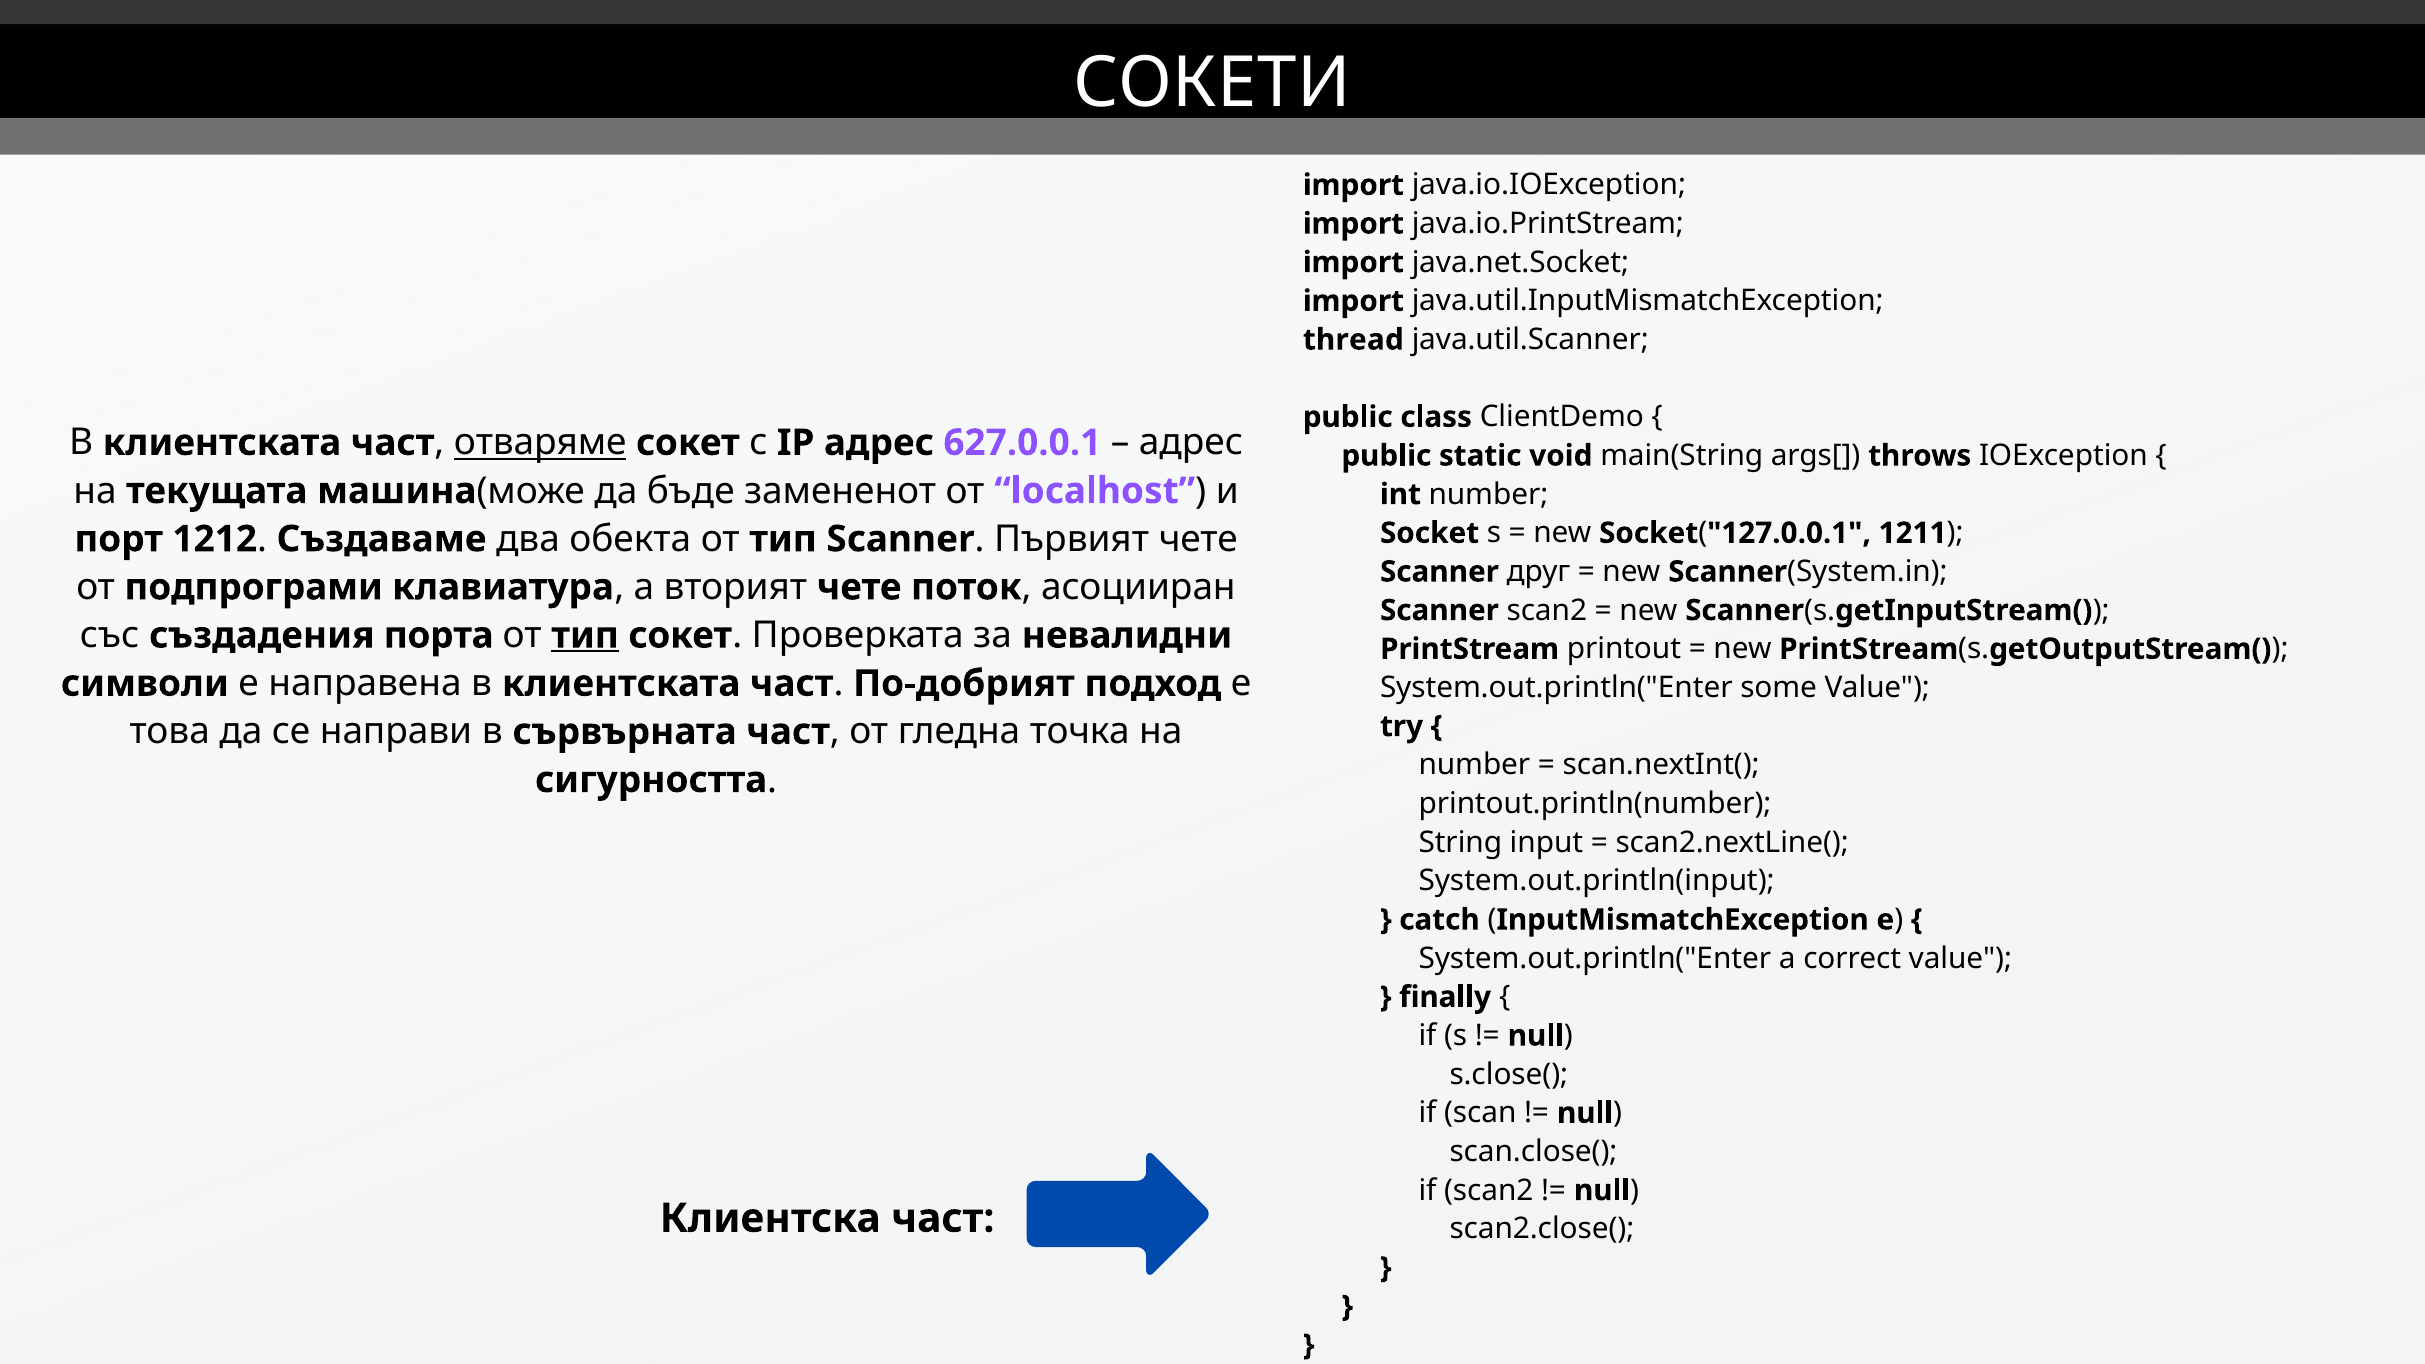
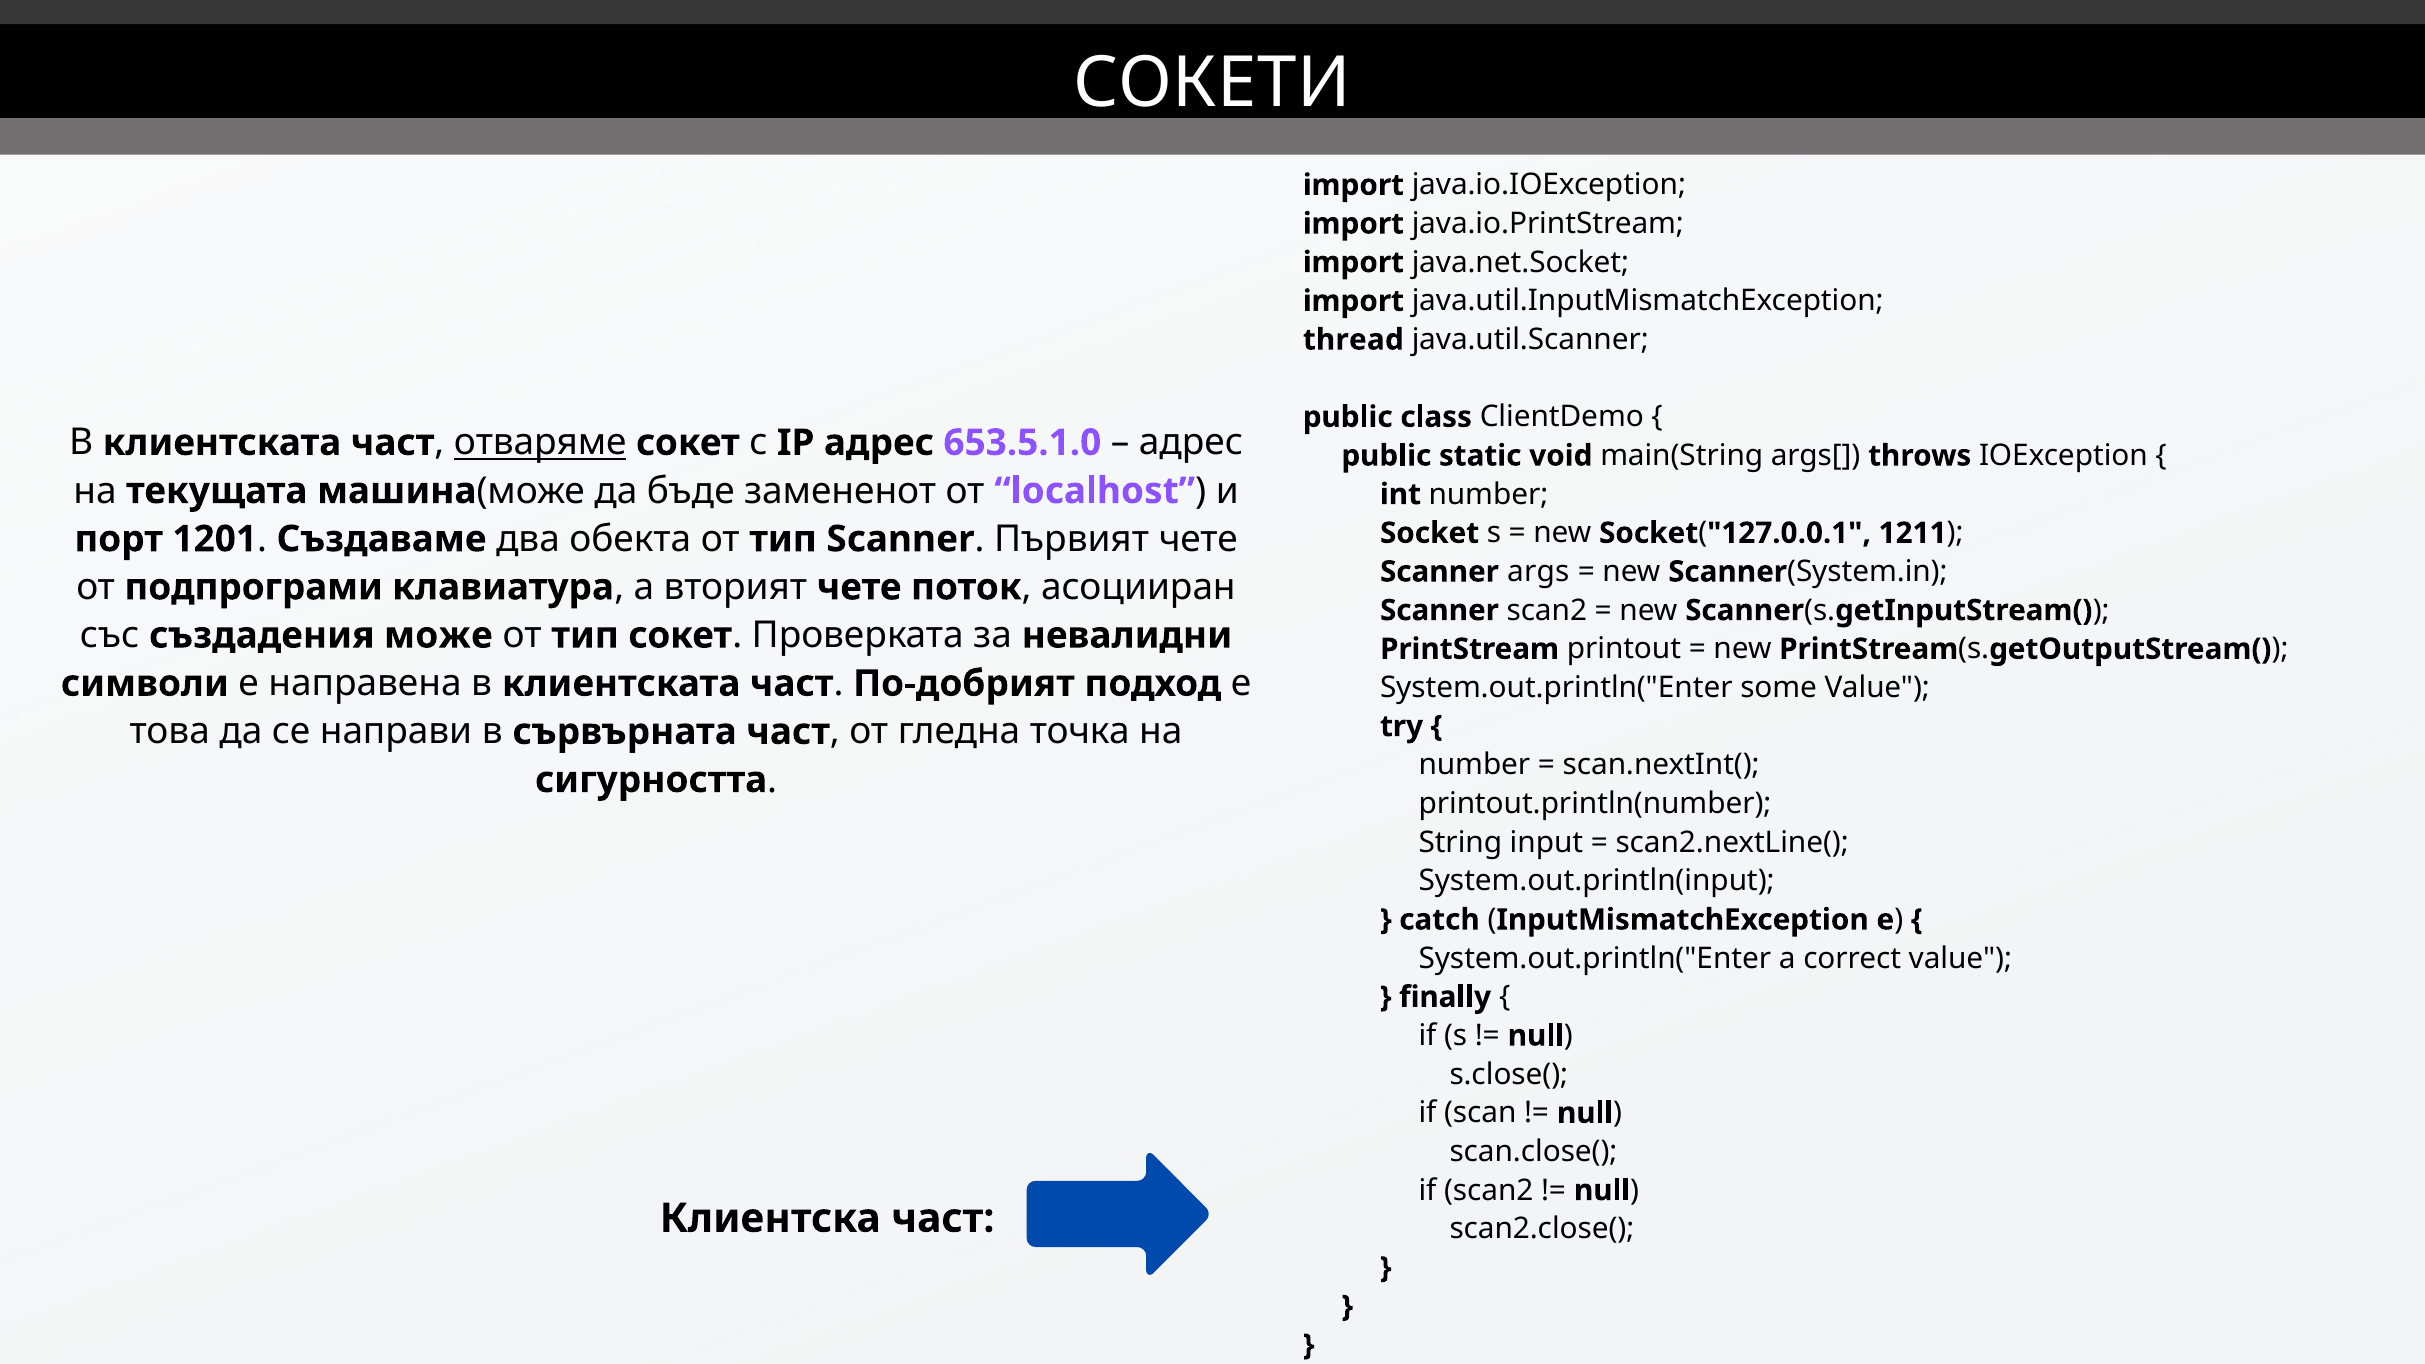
627.0.0.1: 627.0.0.1 -> 653.5.1.0
1212: 1212 -> 1201
друг: друг -> args
създадения порта: порта -> може
тип at (585, 635) underline: present -> none
